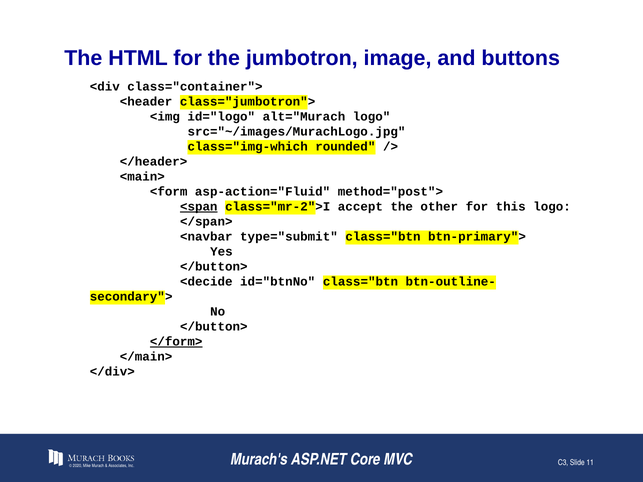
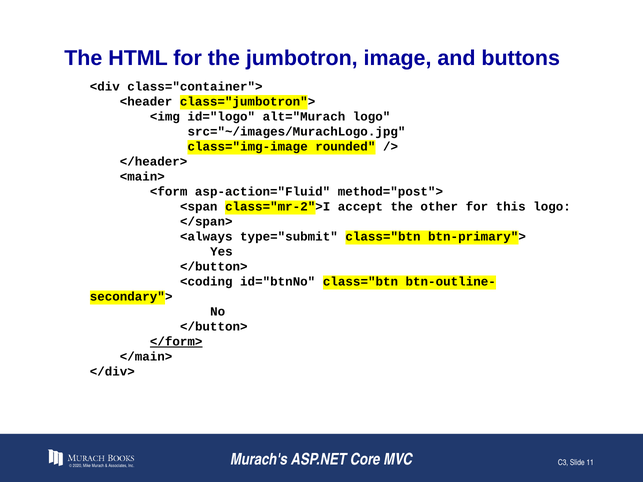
class="img-which: class="img-which -> class="img-image
<span underline: present -> none
<navbar: <navbar -> <always
<decide: <decide -> <coding
